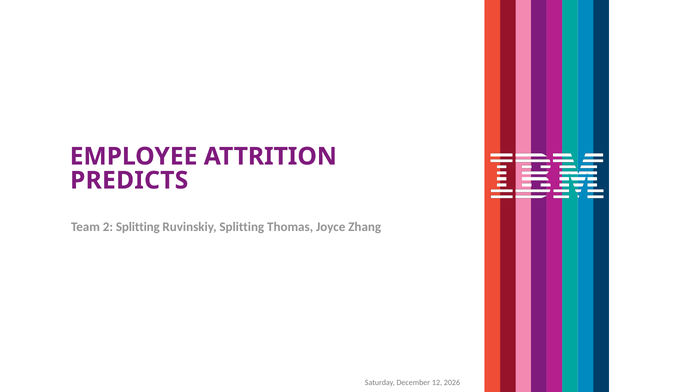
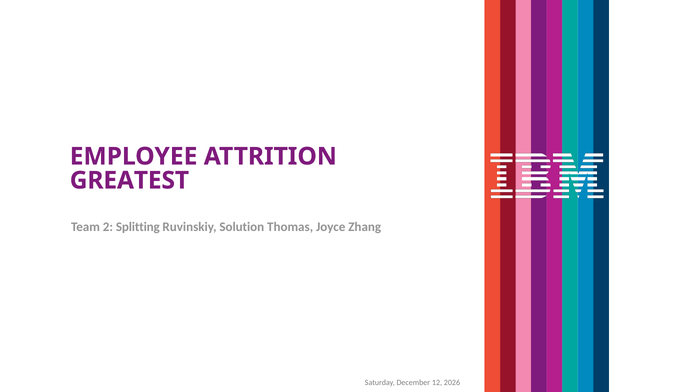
PREDICTS: PREDICTS -> GREATEST
Ruvinskiy Splitting: Splitting -> Solution
